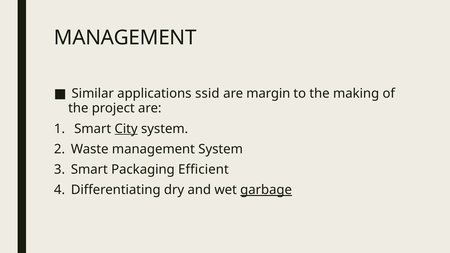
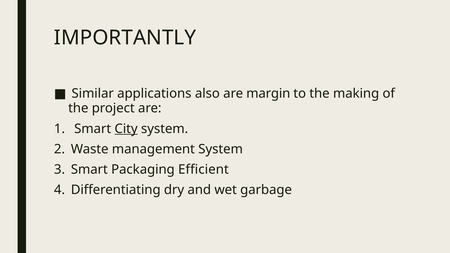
MANAGEMENT at (125, 38): MANAGEMENT -> IMPORTANTLY
ssid: ssid -> also
garbage underline: present -> none
